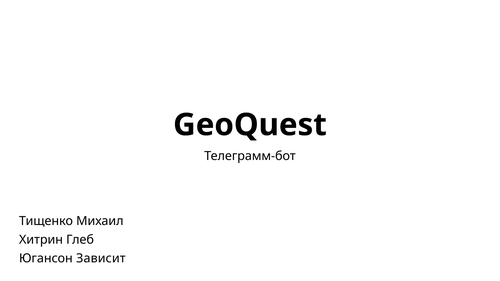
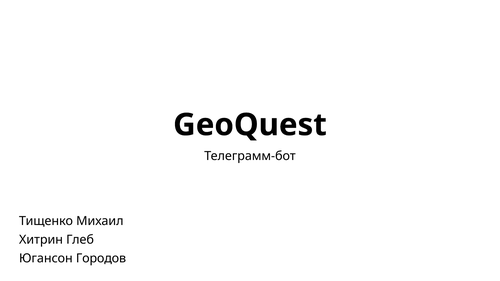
Зависит: Зависит -> Городов
